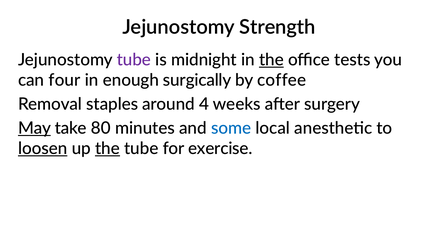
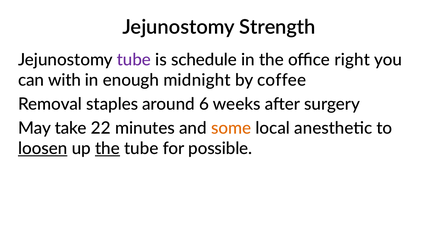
midnight: midnight -> schedule
the at (271, 60) underline: present -> none
tests: tests -> right
four: four -> with
surgically: surgically -> midnight
4: 4 -> 6
May underline: present -> none
80: 80 -> 22
some colour: blue -> orange
exercise: exercise -> possible
